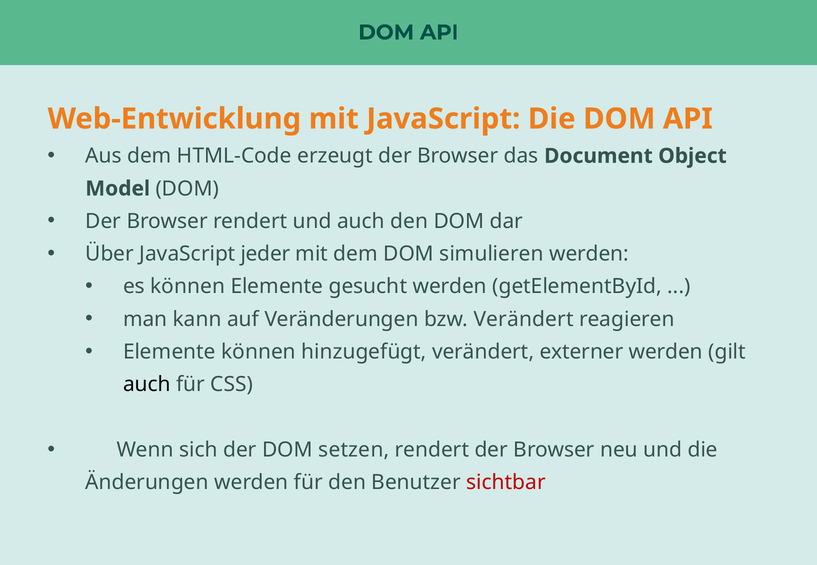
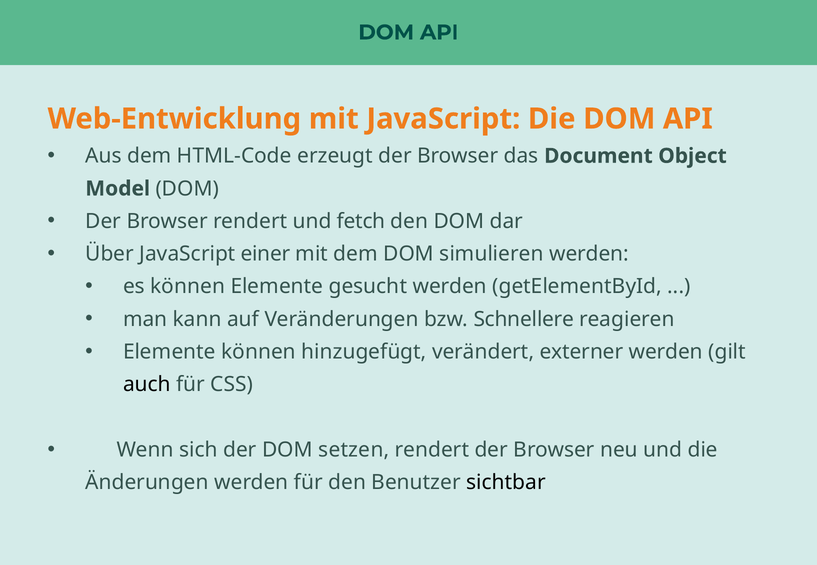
und auch: auch -> fetch
jeder: jeder -> einer
bzw Verändert: Verändert -> Schnellere
sichtbar colour: red -> black
